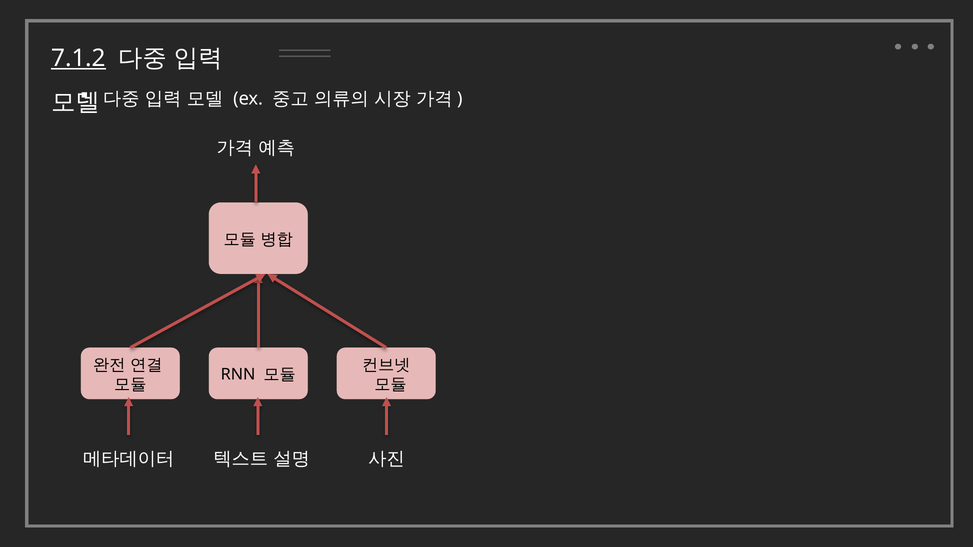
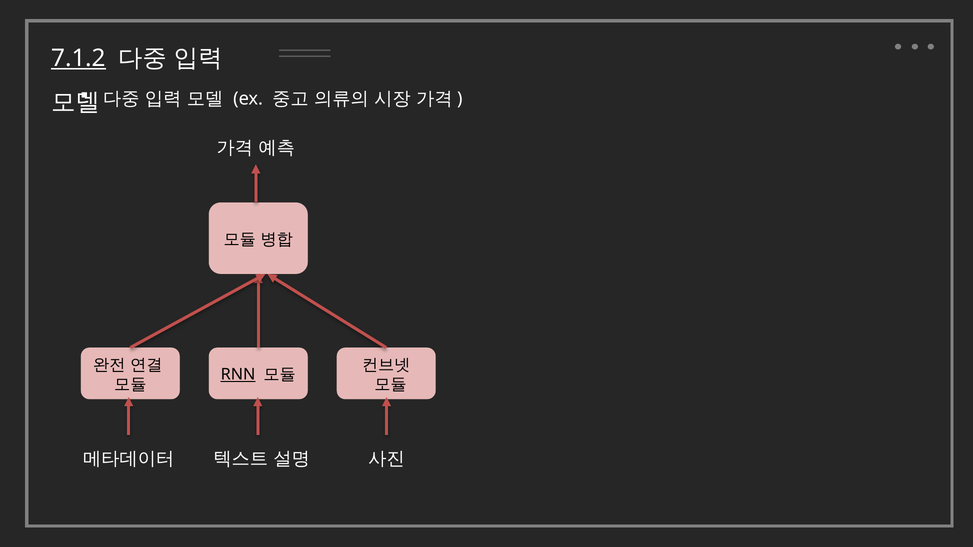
RNN underline: none -> present
